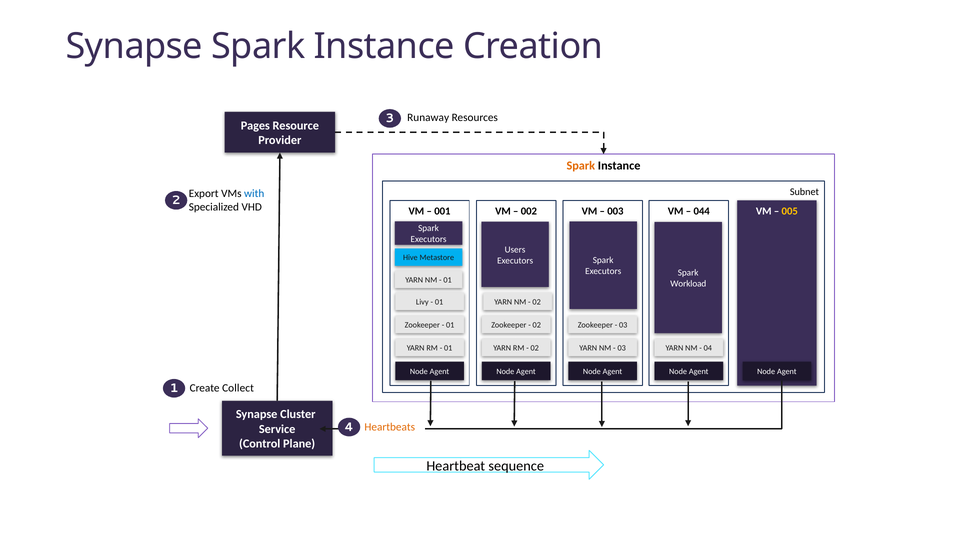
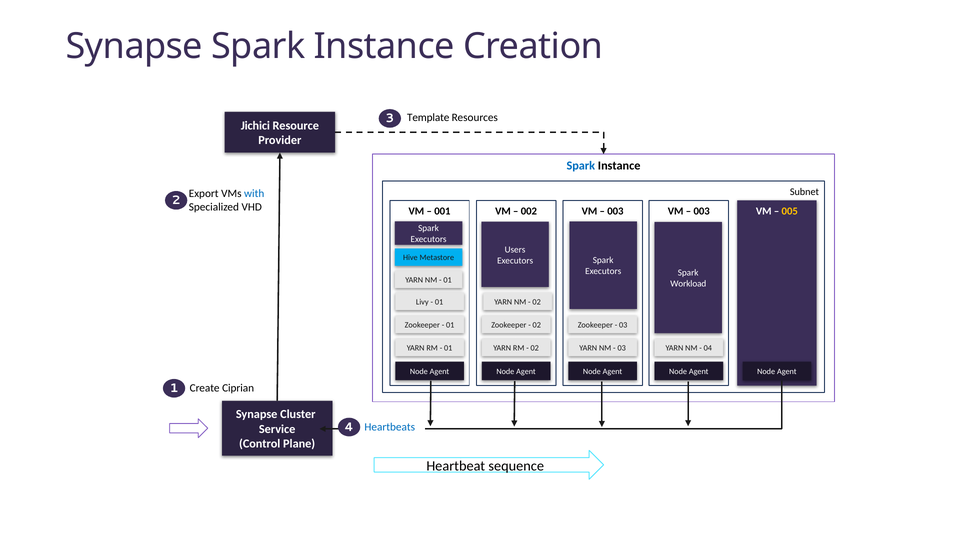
Runaway: Runaway -> Template
Pages: Pages -> Jichici
Spark at (581, 166) colour: orange -> blue
044 at (702, 211): 044 -> 003
Collect: Collect -> Ciprian
Heartbeats colour: orange -> blue
